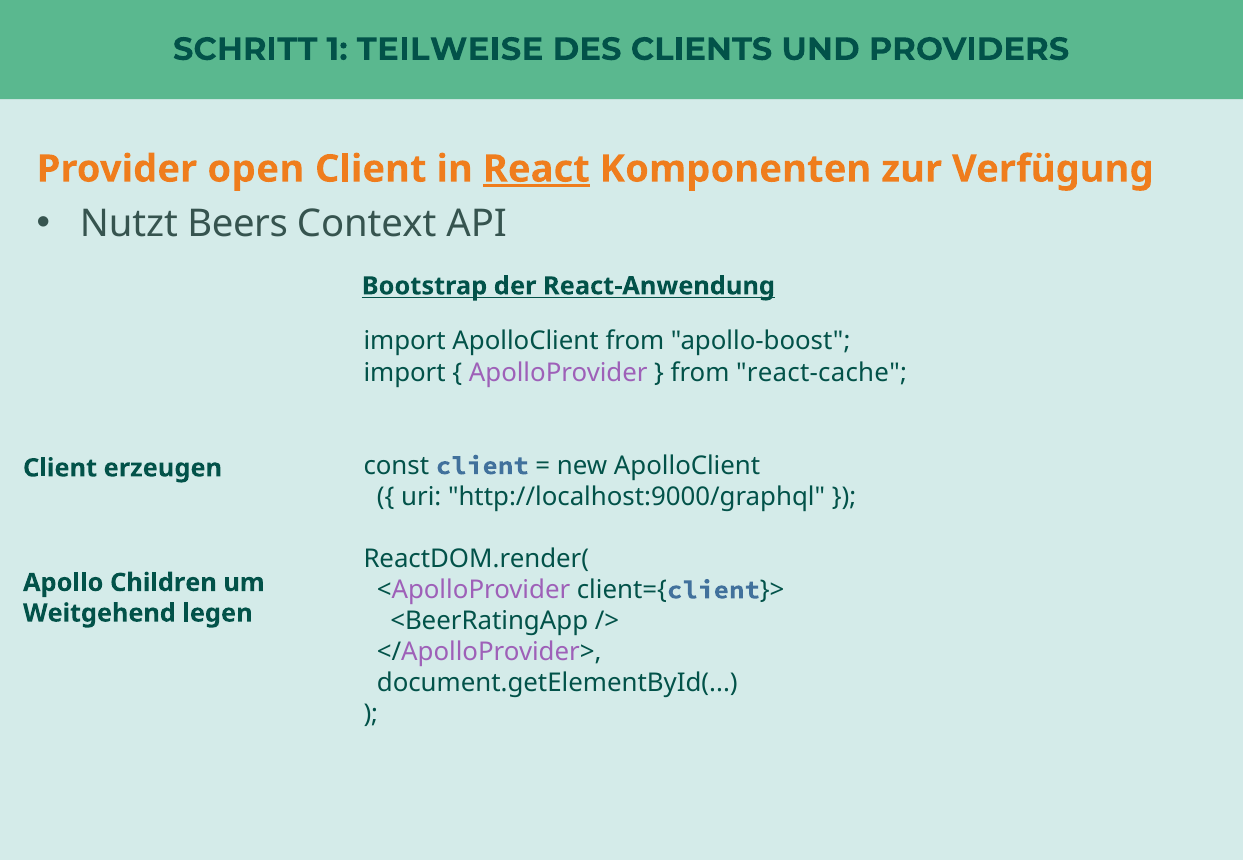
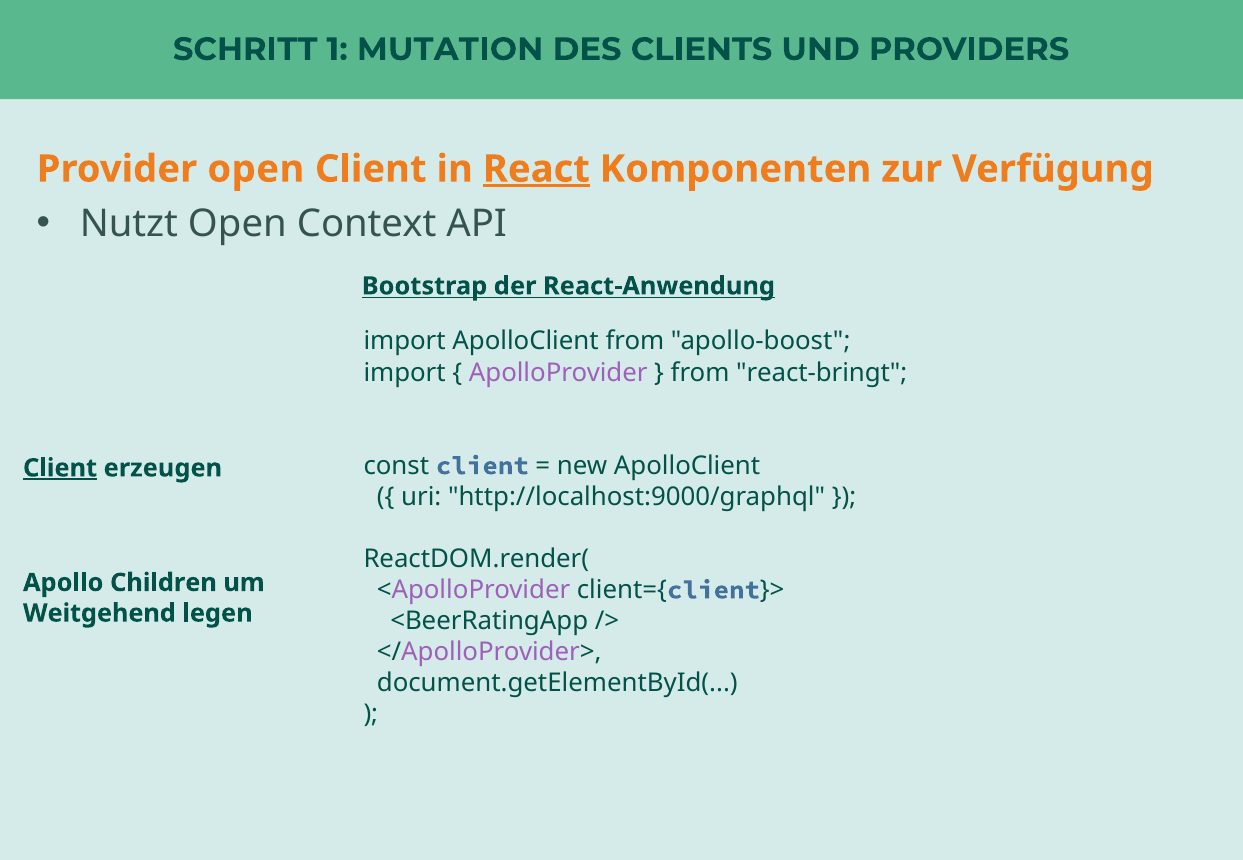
TEILWEISE: TEILWEISE -> MUTATION
Nutzt Beers: Beers -> Open
react-cache: react-cache -> react-bringt
Client at (60, 468) underline: none -> present
